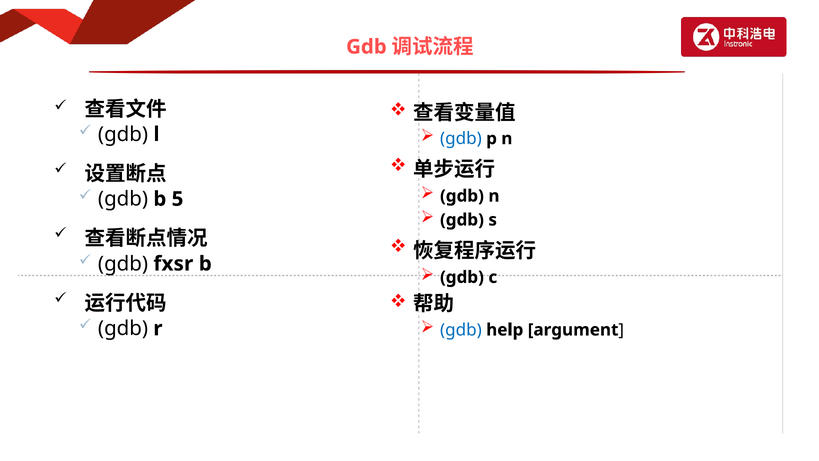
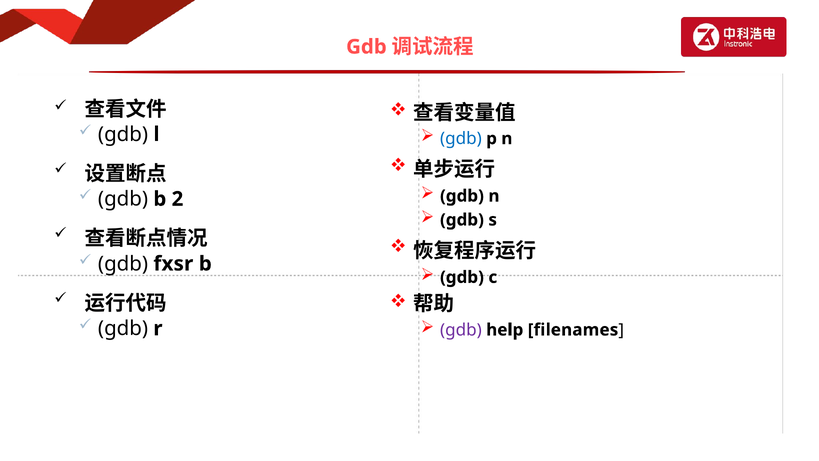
5: 5 -> 2
gdb at (461, 330) colour: blue -> purple
argument: argument -> filenames
